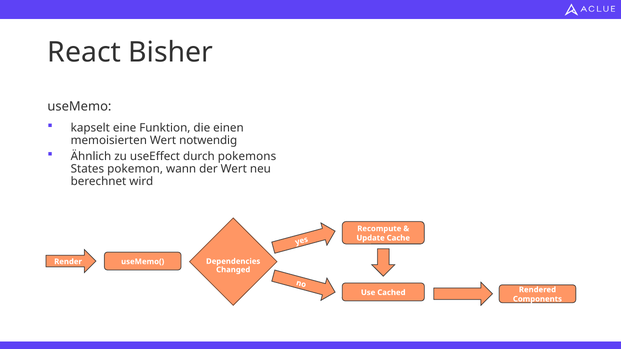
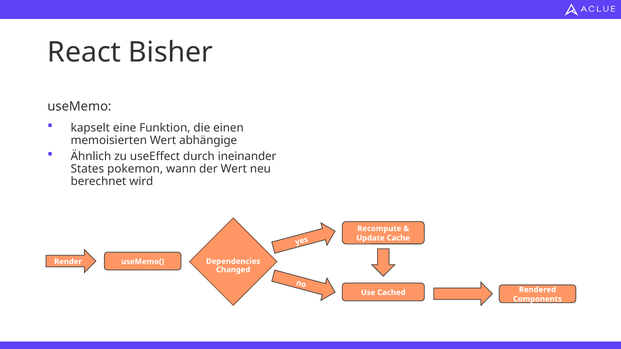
notwendig: notwendig -> abhängige
pokemons: pokemons -> ineinander
